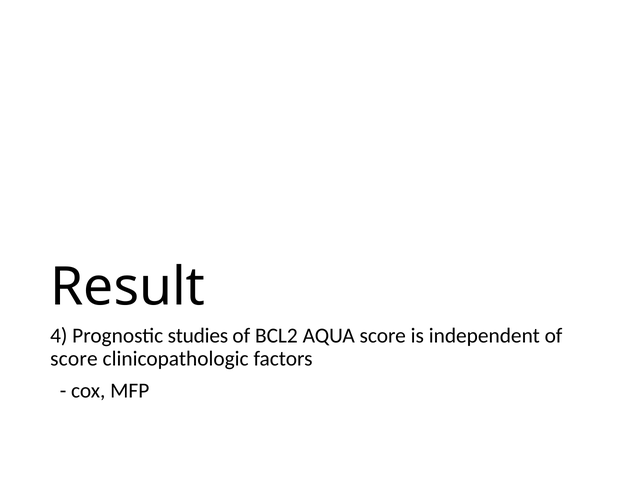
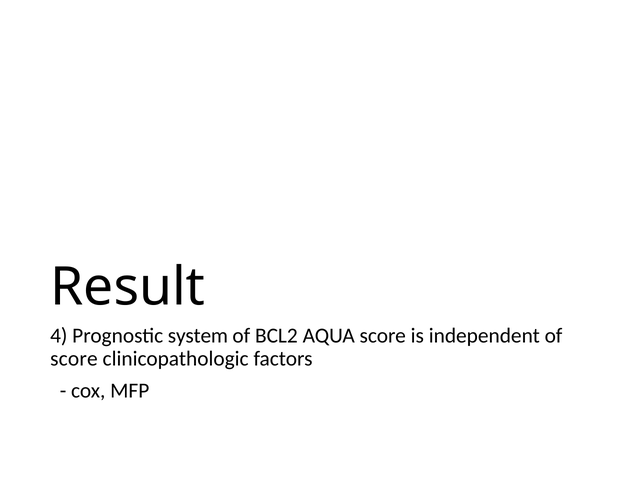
studies: studies -> system
